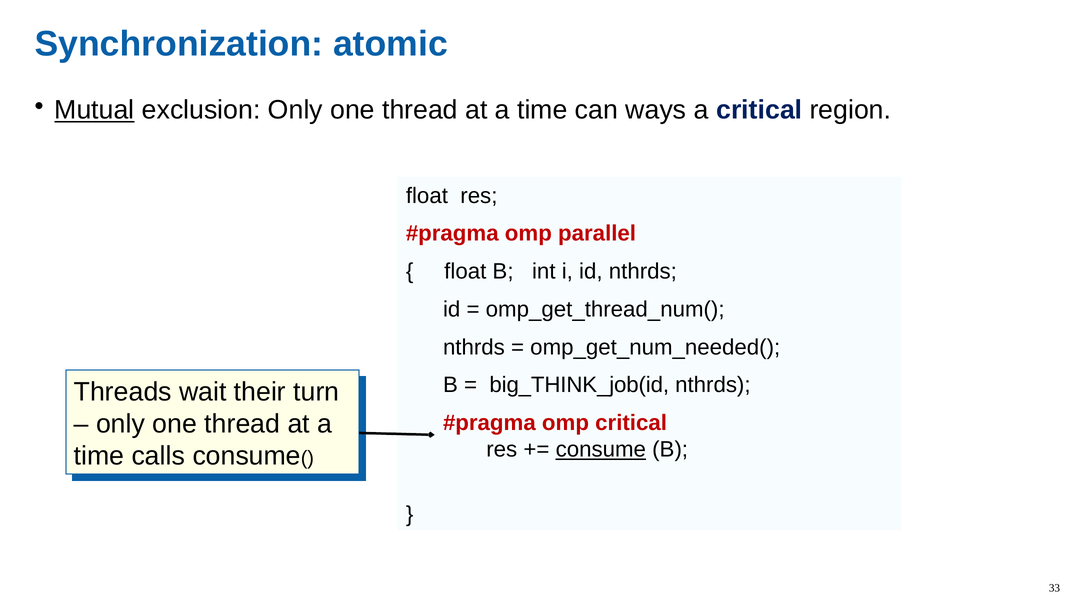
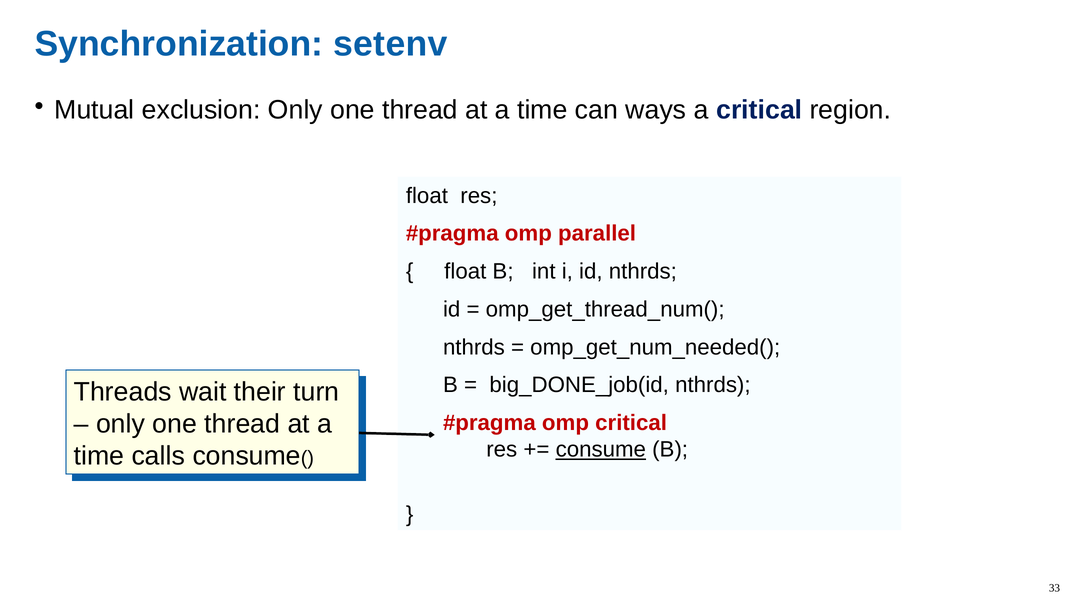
atomic: atomic -> setenv
Mutual underline: present -> none
big_THINK_job(id: big_THINK_job(id -> big_DONE_job(id
